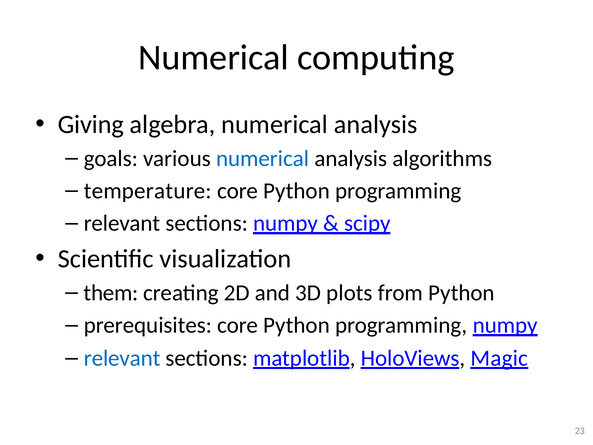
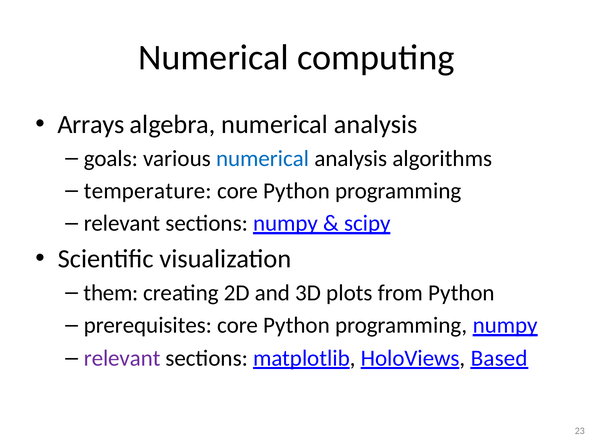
Giving: Giving -> Arrays
relevant at (122, 358) colour: blue -> purple
Magic: Magic -> Based
